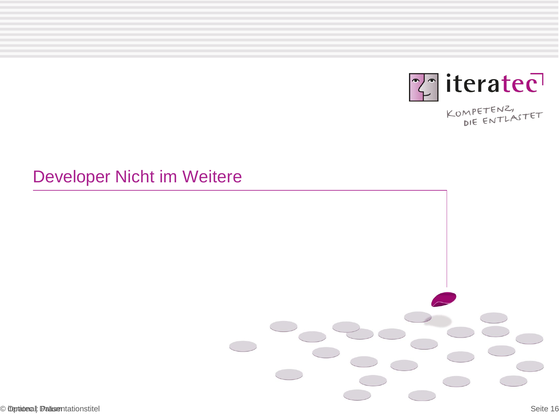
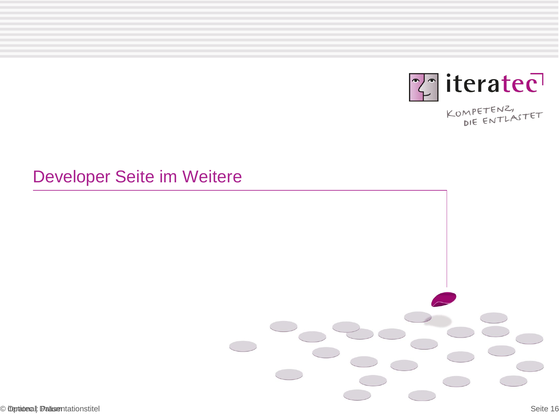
Developer Nicht: Nicht -> Seite
